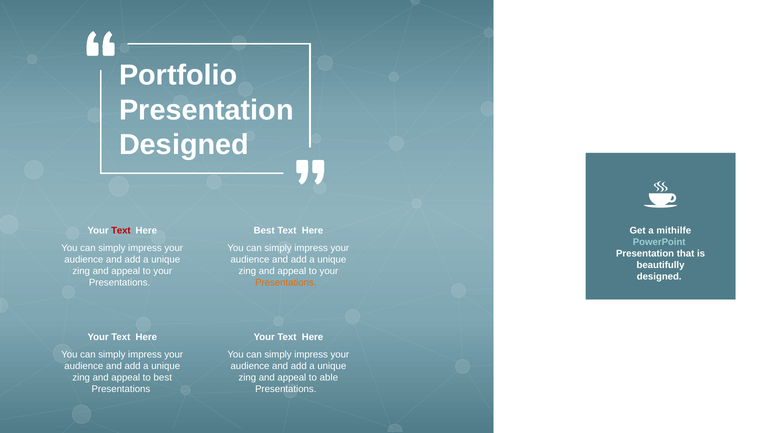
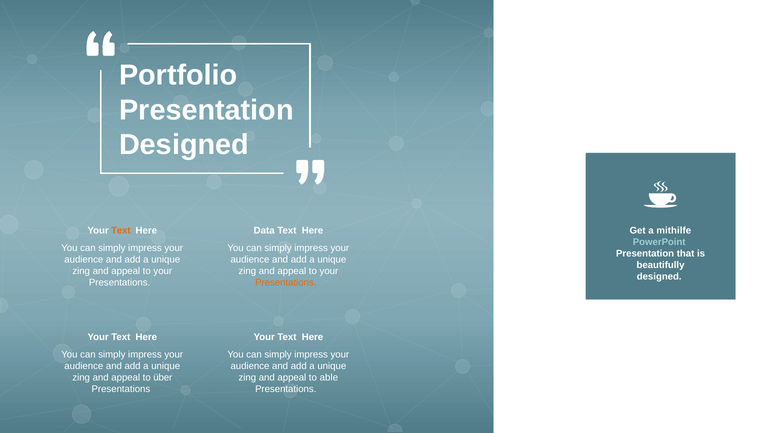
Text at (121, 230) colour: red -> orange
Best at (264, 230): Best -> Data
to best: best -> über
